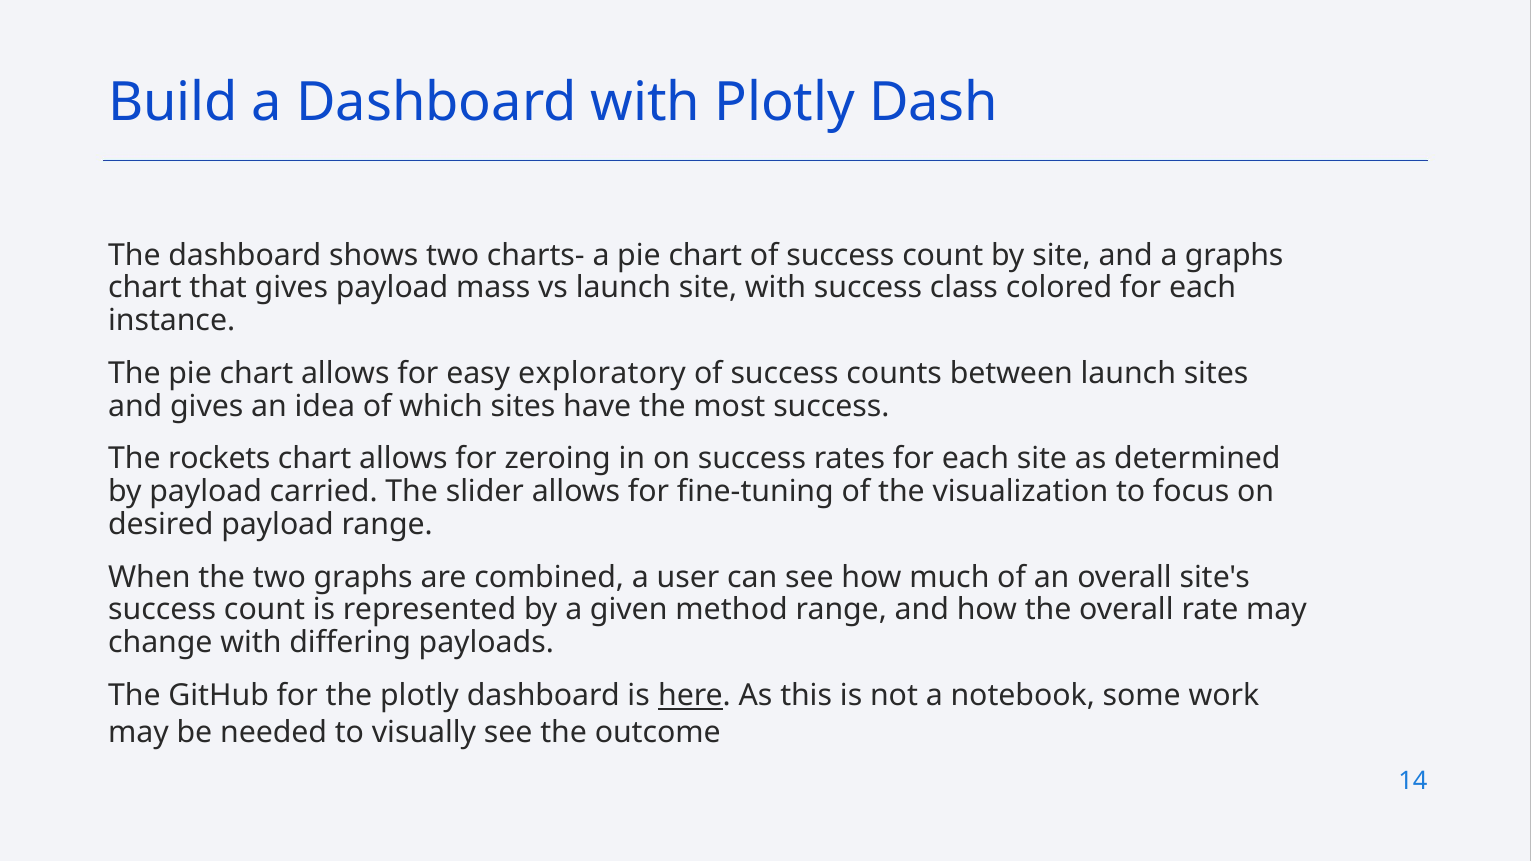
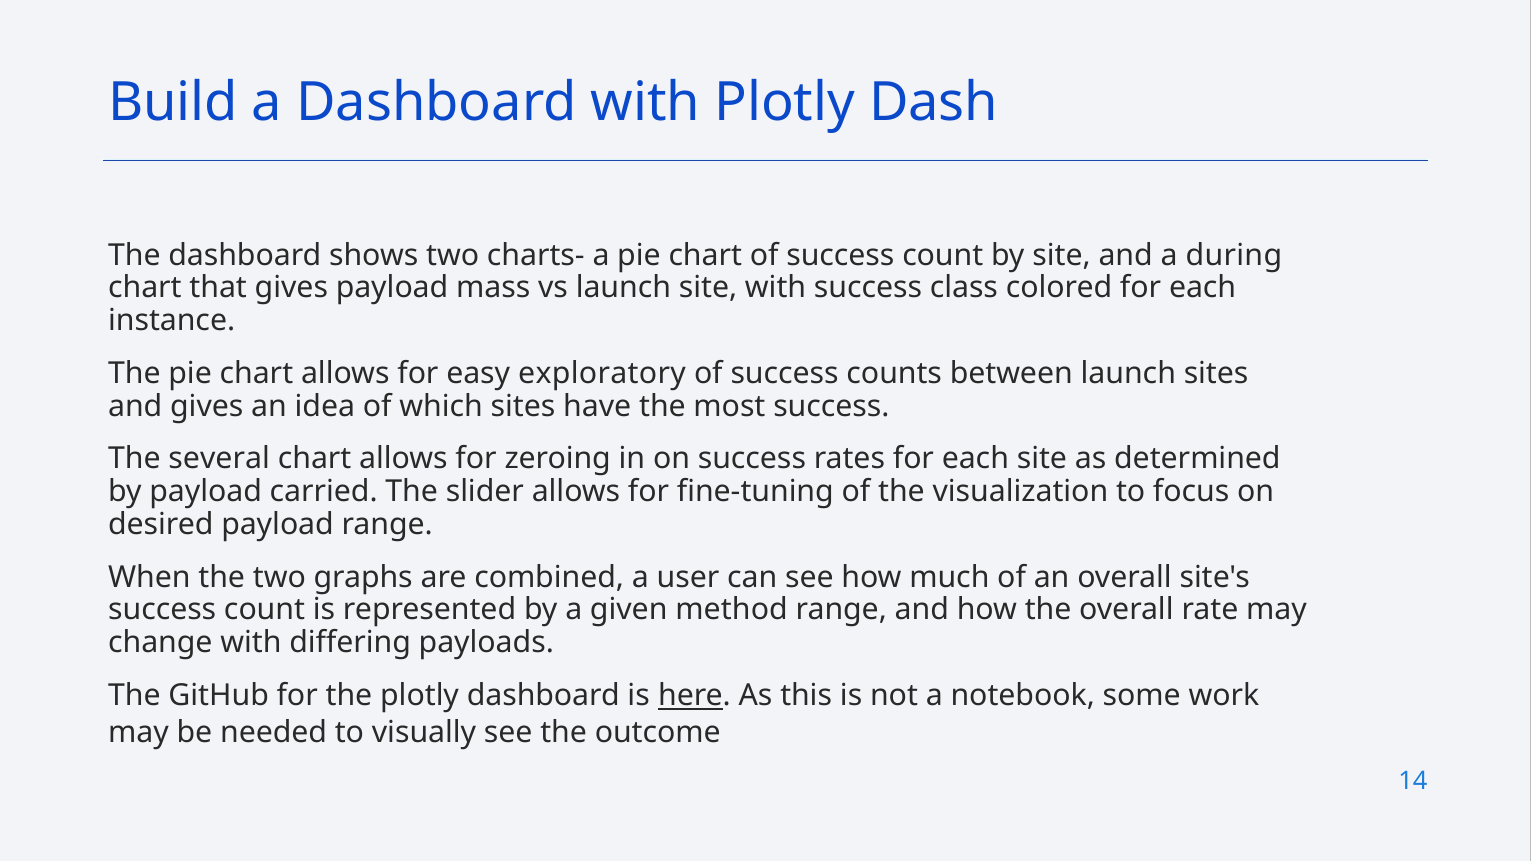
a graphs: graphs -> during
rockets: rockets -> several
